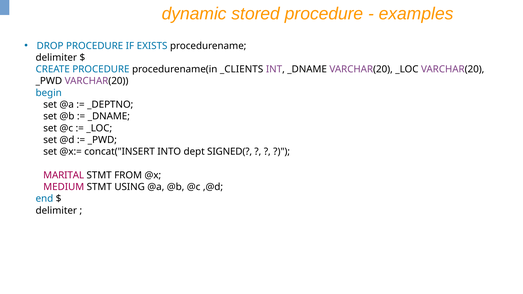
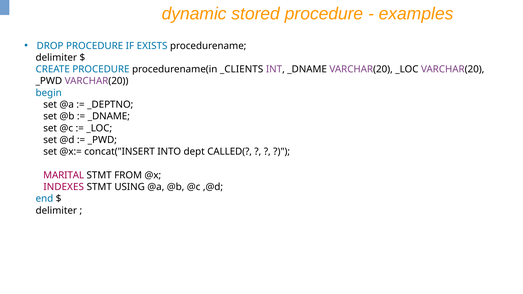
SIGNED(: SIGNED( -> CALLED(
MEDIUM: MEDIUM -> INDEXES
